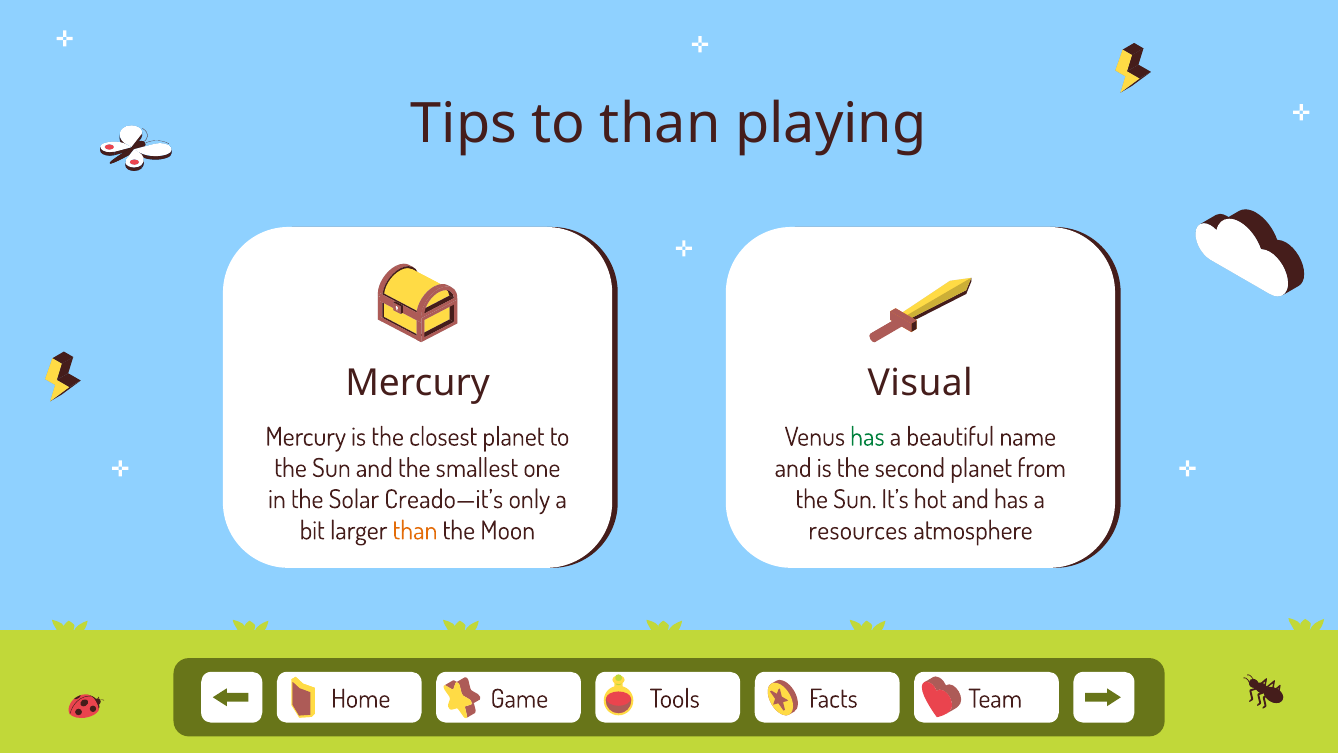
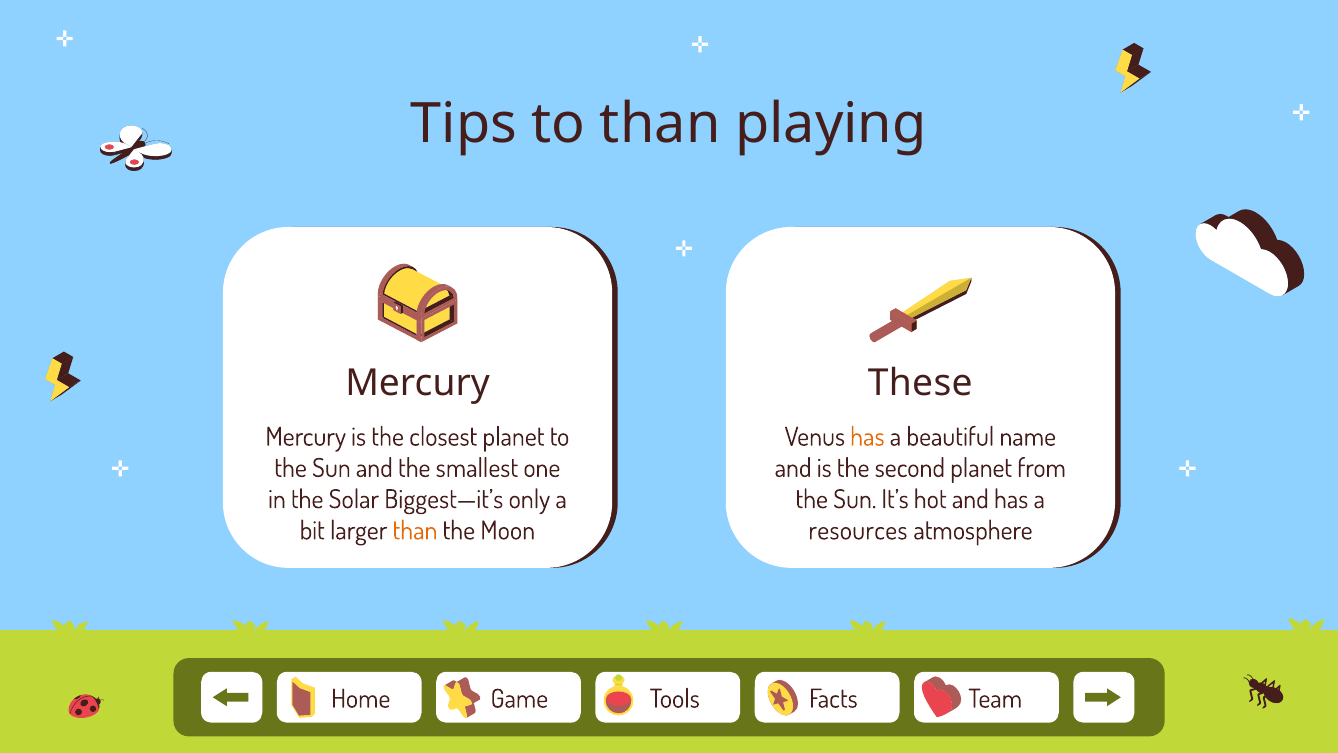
Visual: Visual -> These
has at (867, 437) colour: green -> orange
Creado—it’s: Creado—it’s -> Biggest—it’s
